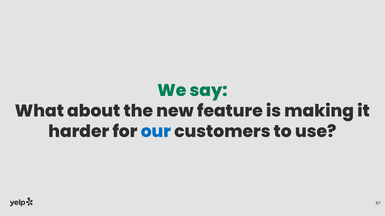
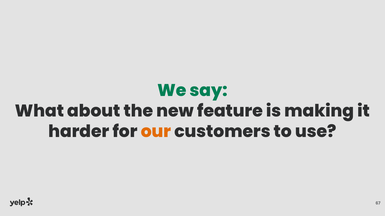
our colour: blue -> orange
